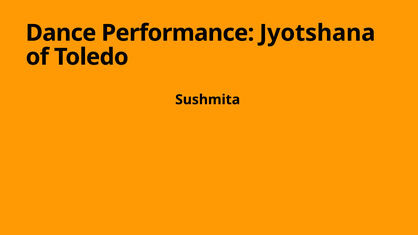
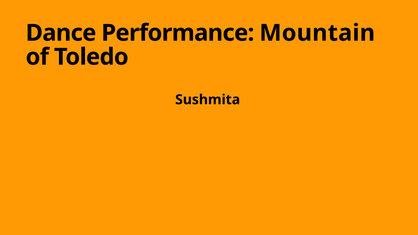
Jyotshana: Jyotshana -> Mountain
